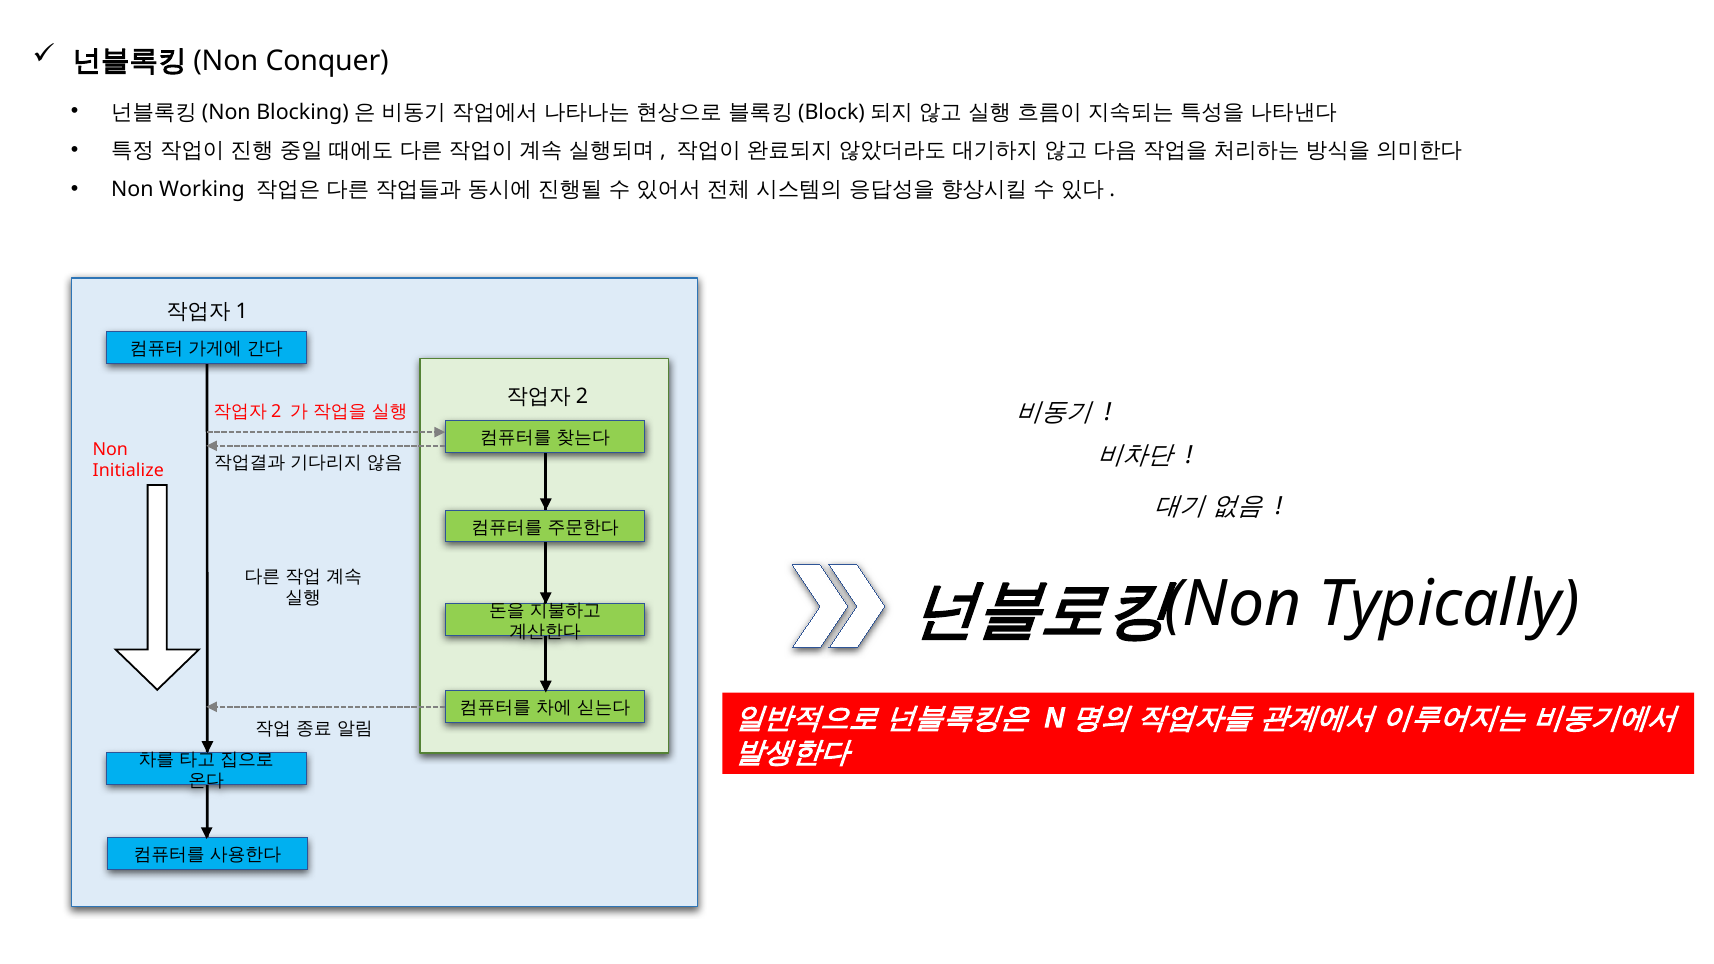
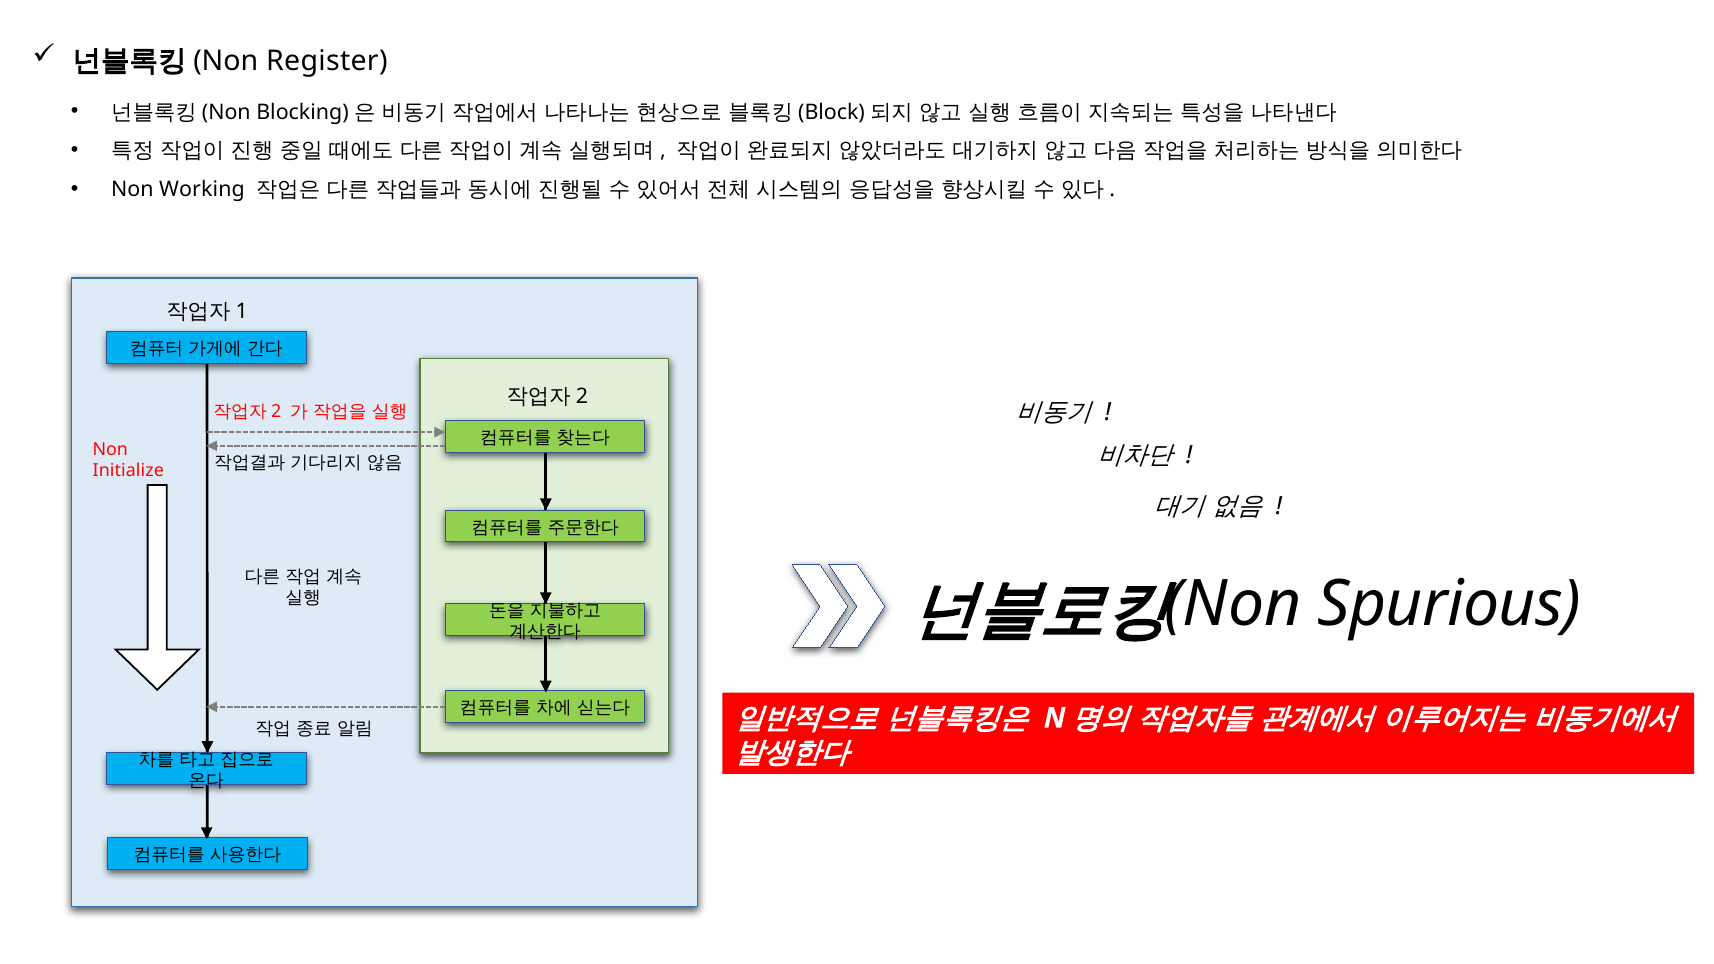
Conquer: Conquer -> Register
Typically: Typically -> Spurious
